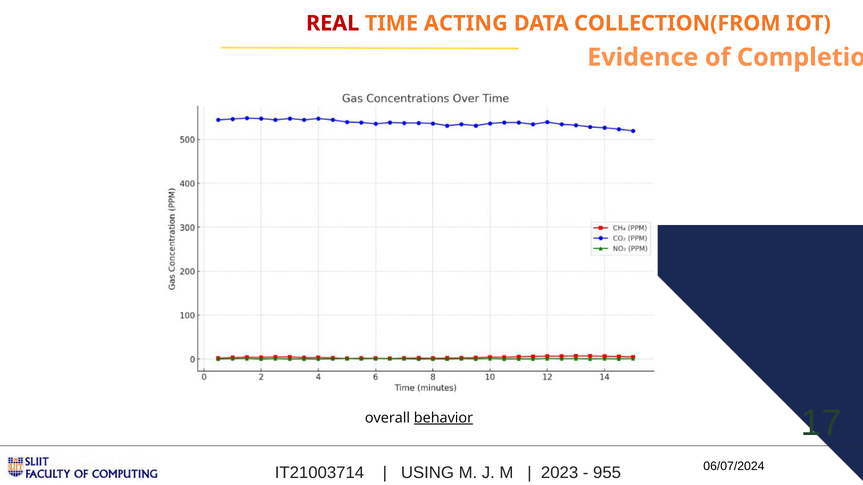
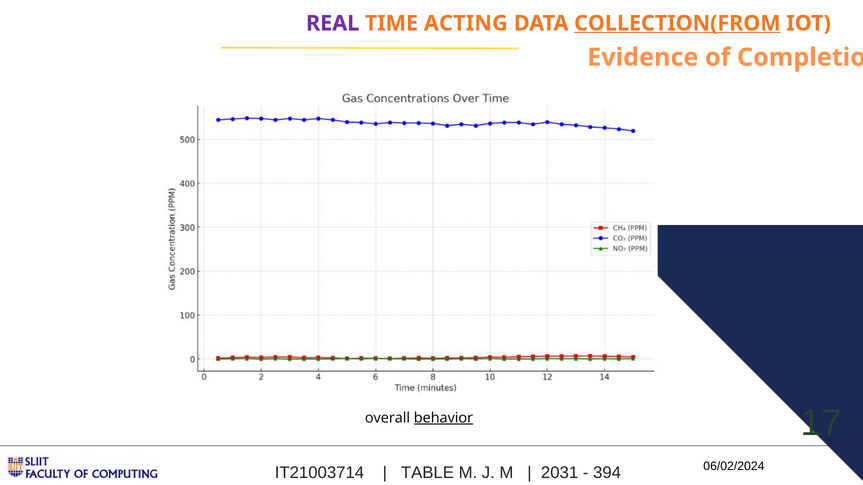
REAL colour: red -> purple
COLLECTION(FROM underline: none -> present
06/07/2024: 06/07/2024 -> 06/02/2024
USING: USING -> TABLE
2023: 2023 -> 2031
955: 955 -> 394
